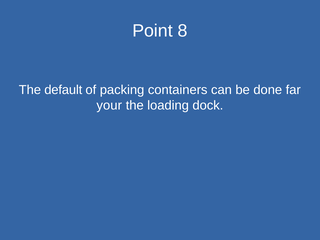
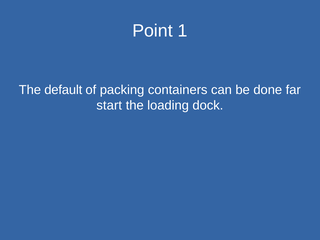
8: 8 -> 1
your: your -> start
